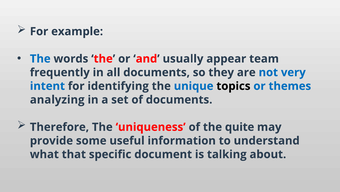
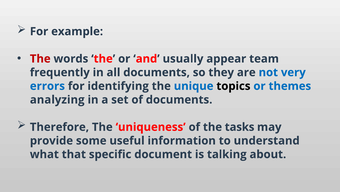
The at (40, 59) colour: blue -> red
intent: intent -> errors
quite: quite -> tasks
